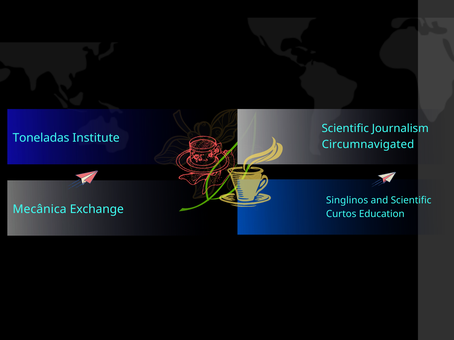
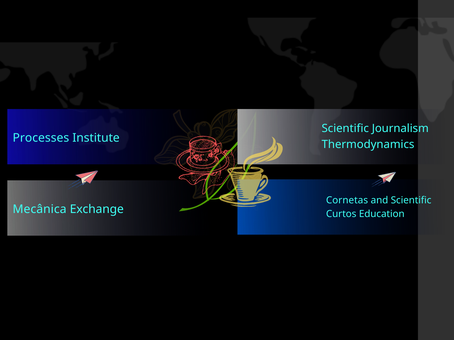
Toneladas: Toneladas -> Processes
Circumnavigated: Circumnavigated -> Thermodynamics
Singlinos: Singlinos -> Cornetas
